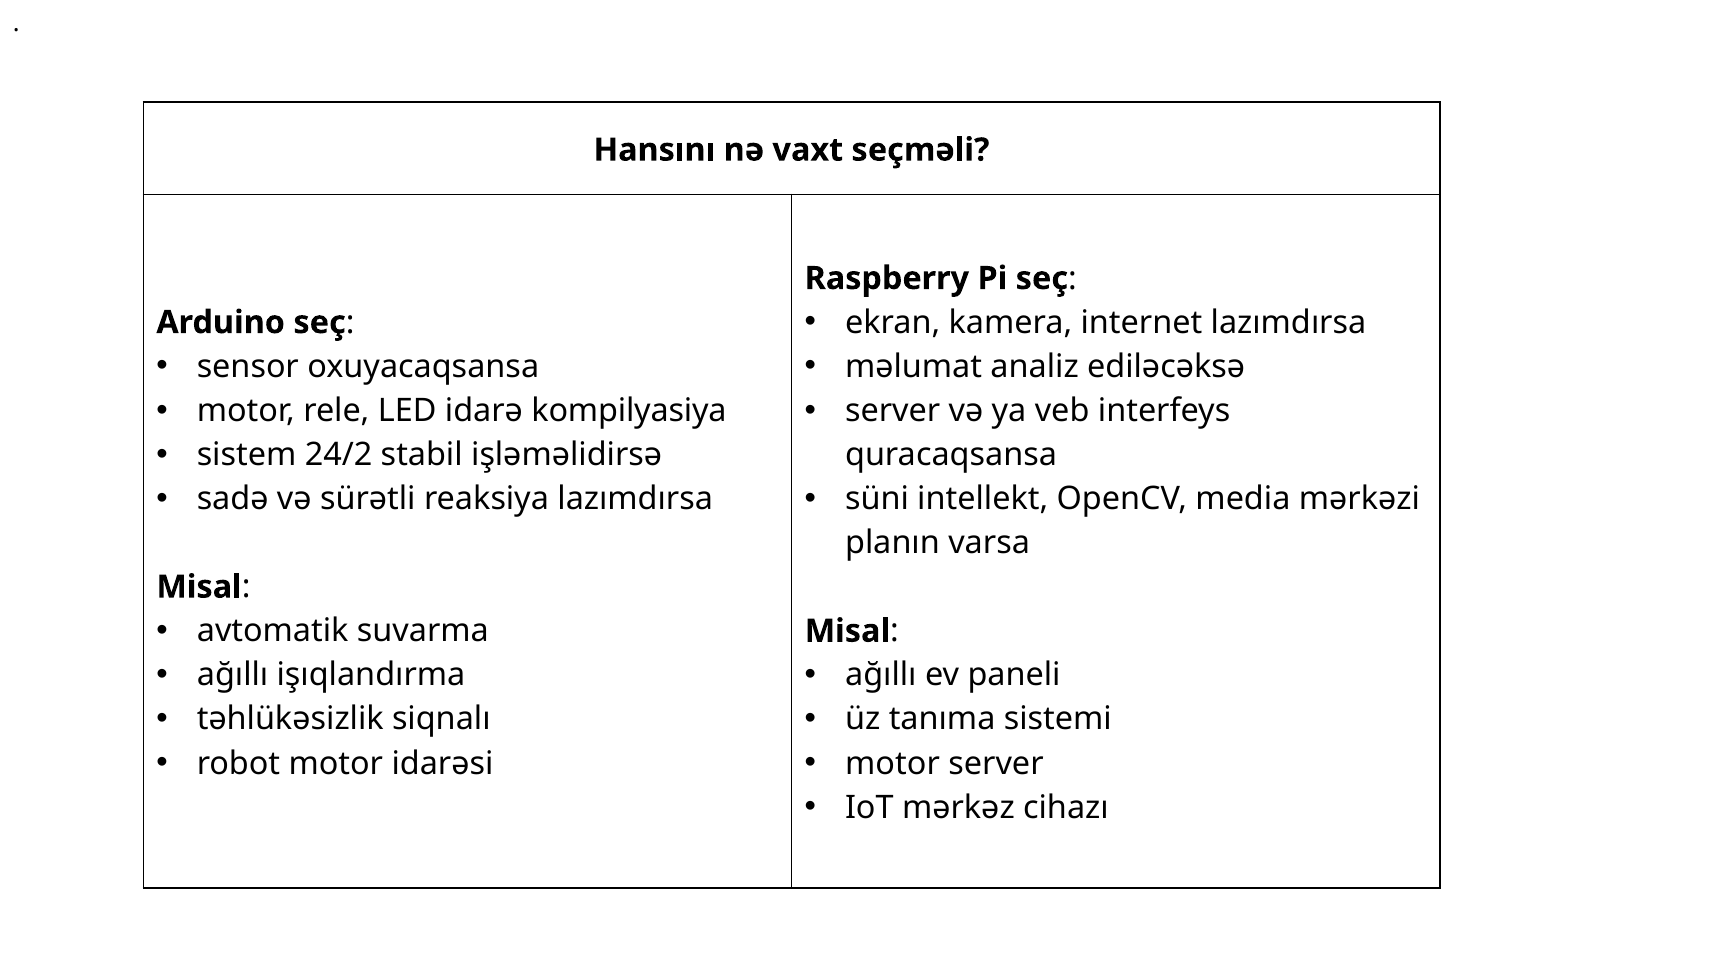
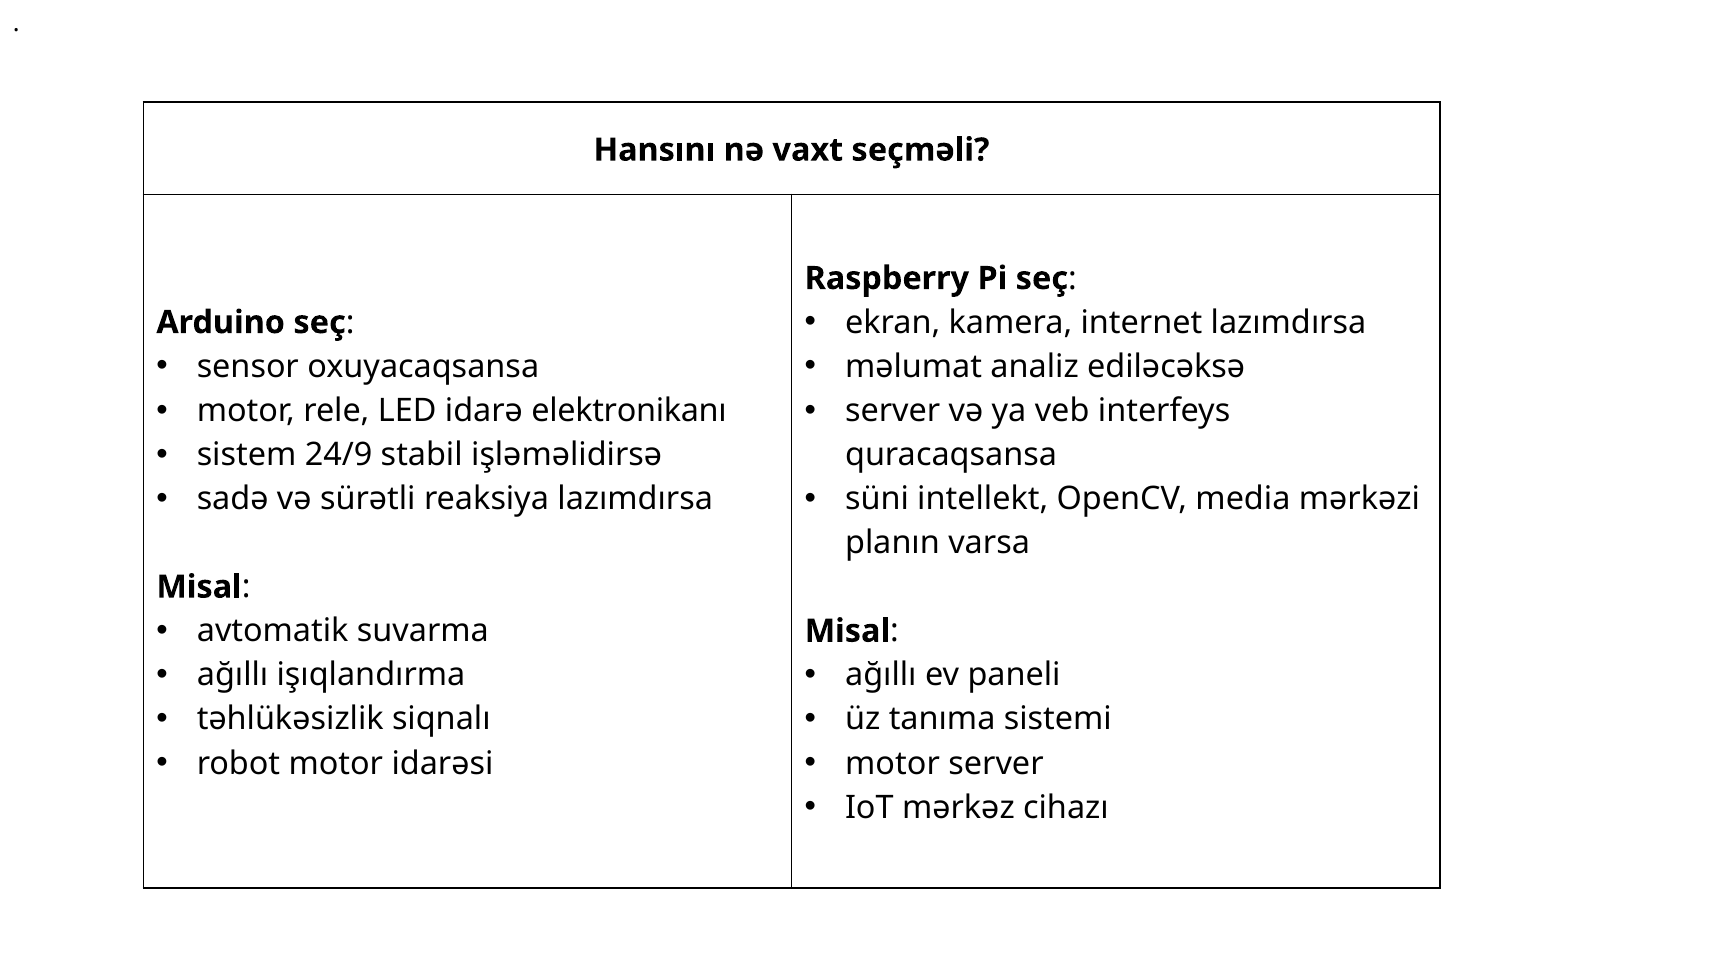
kompilyasiya: kompilyasiya -> elektronikanı
24/2: 24/2 -> 24/9
